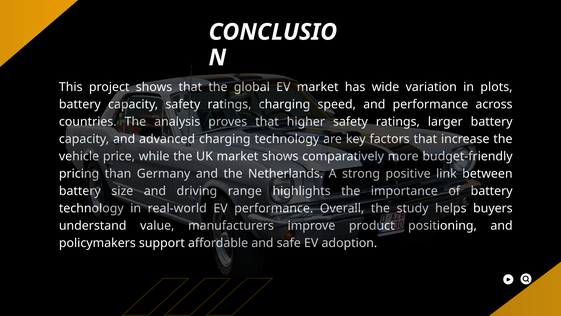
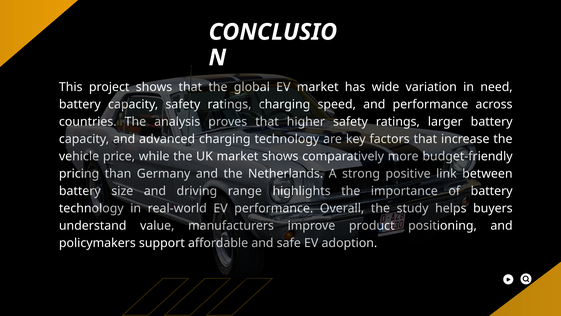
plots: plots -> need
